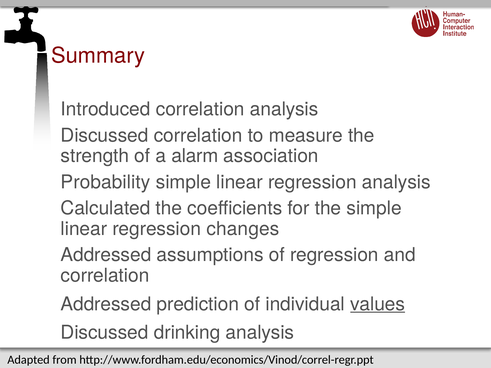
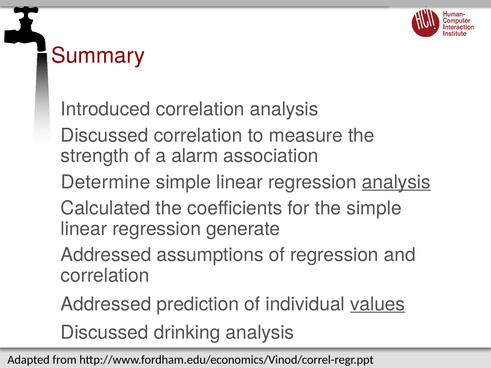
Probability: Probability -> Determine
analysis at (396, 182) underline: none -> present
changes: changes -> generate
